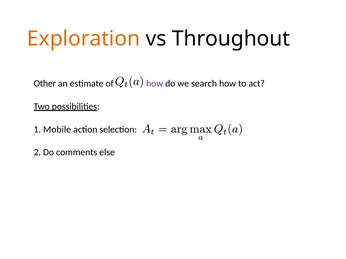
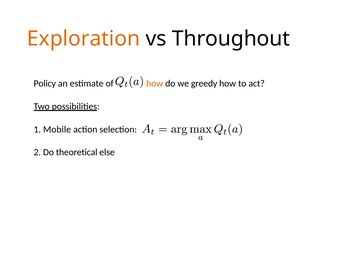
Other: Other -> Policy
how at (155, 84) colour: purple -> orange
search: search -> greedy
comments: comments -> theoretical
